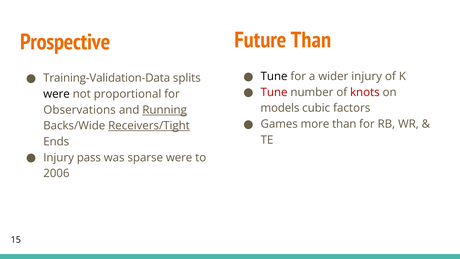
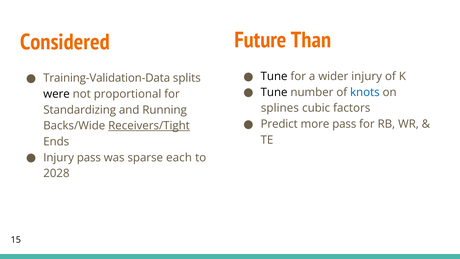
Prospective: Prospective -> Considered
Tune at (274, 92) colour: red -> black
knots colour: red -> blue
models: models -> splines
Observations: Observations -> Standardizing
Running underline: present -> none
Games: Games -> Predict
more than: than -> pass
sparse were: were -> each
2006: 2006 -> 2028
